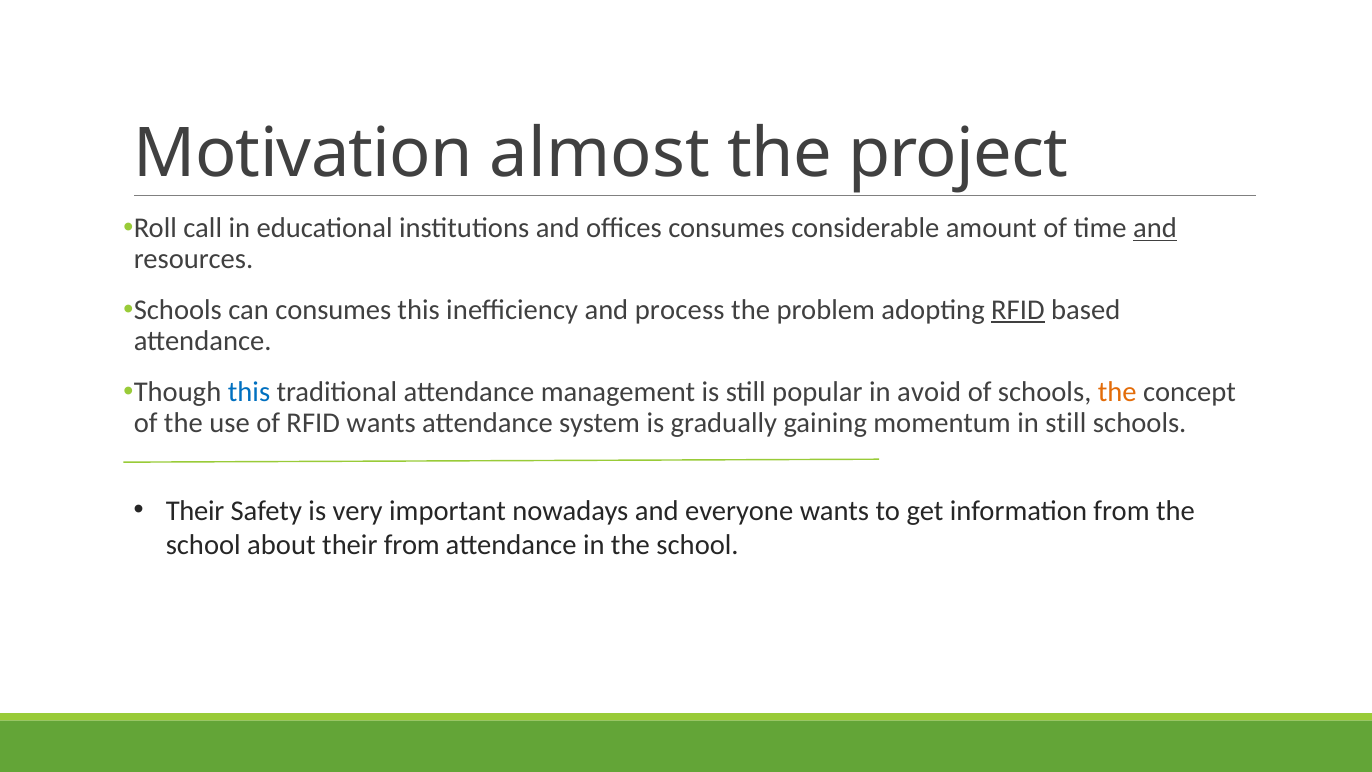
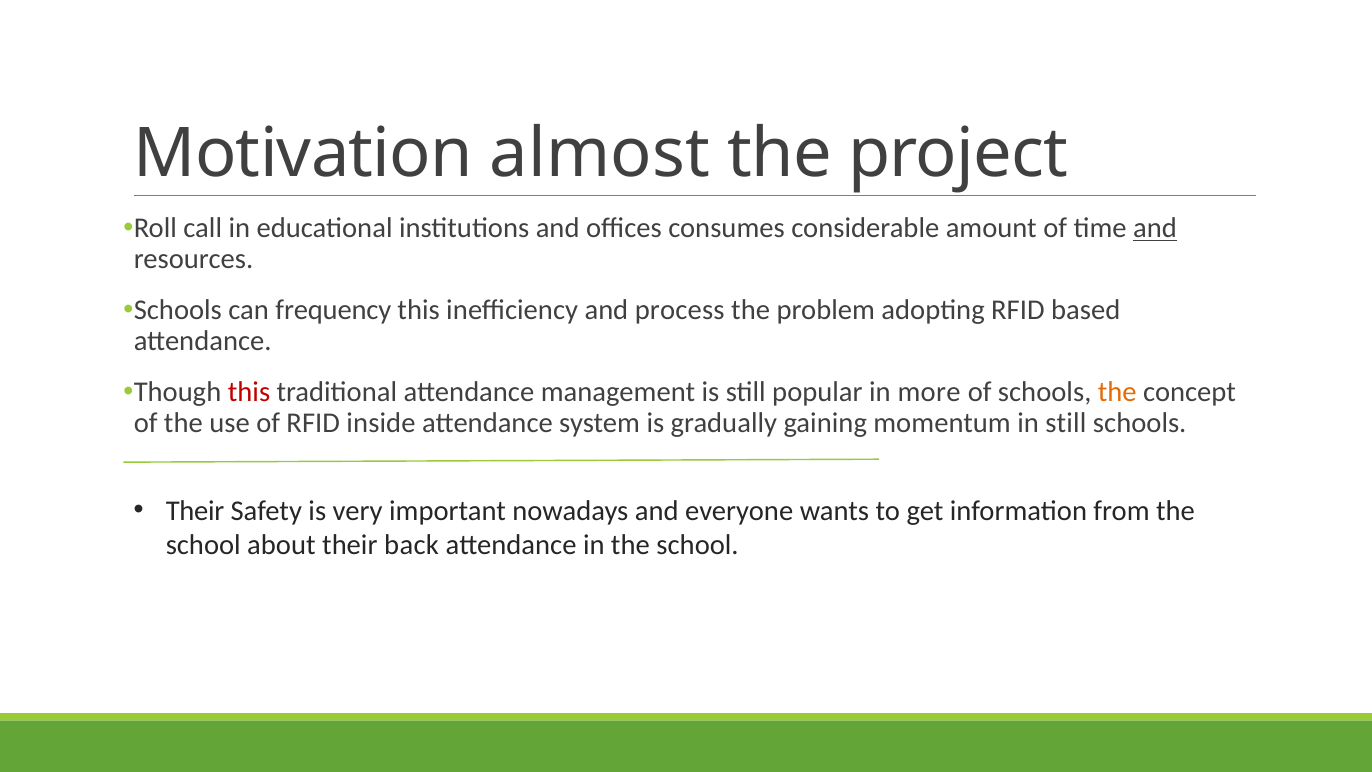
can consumes: consumes -> frequency
RFID at (1018, 310) underline: present -> none
this at (249, 392) colour: blue -> red
avoid: avoid -> more
RFID wants: wants -> inside
their from: from -> back
